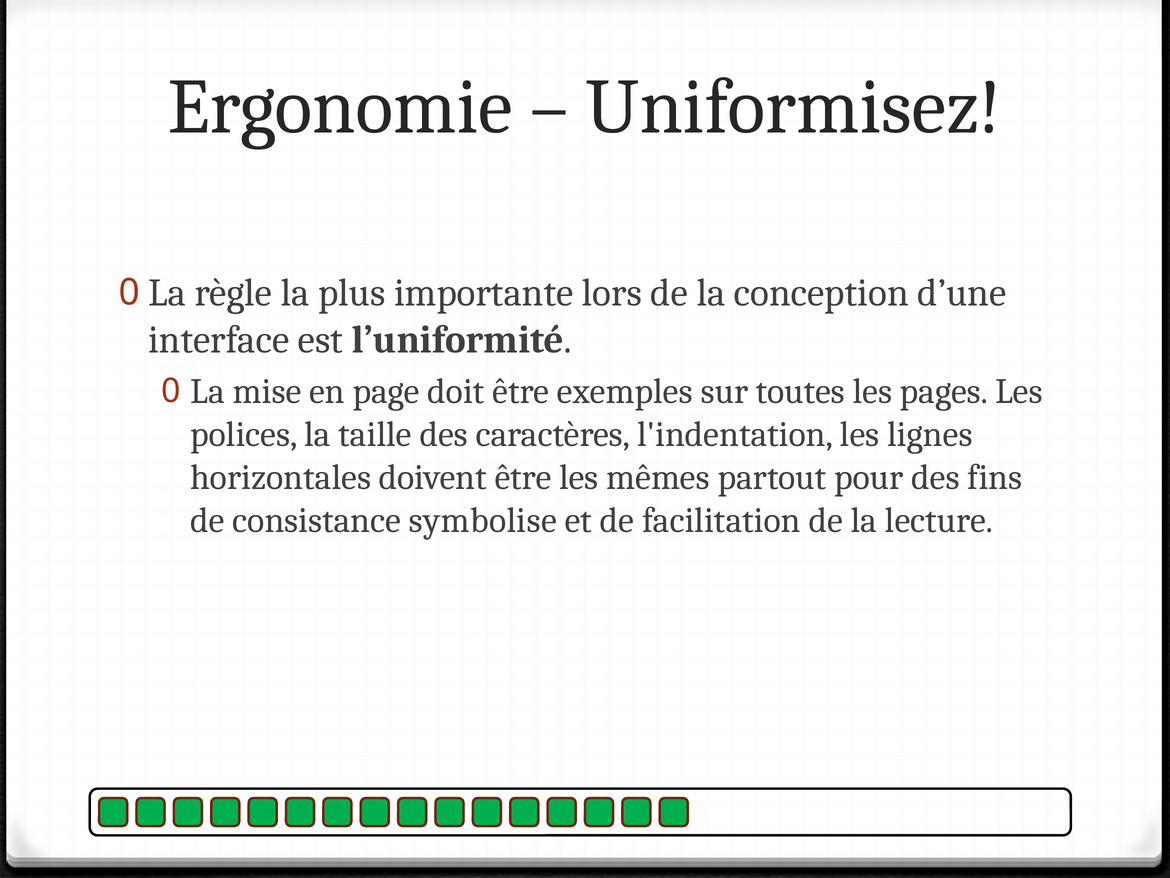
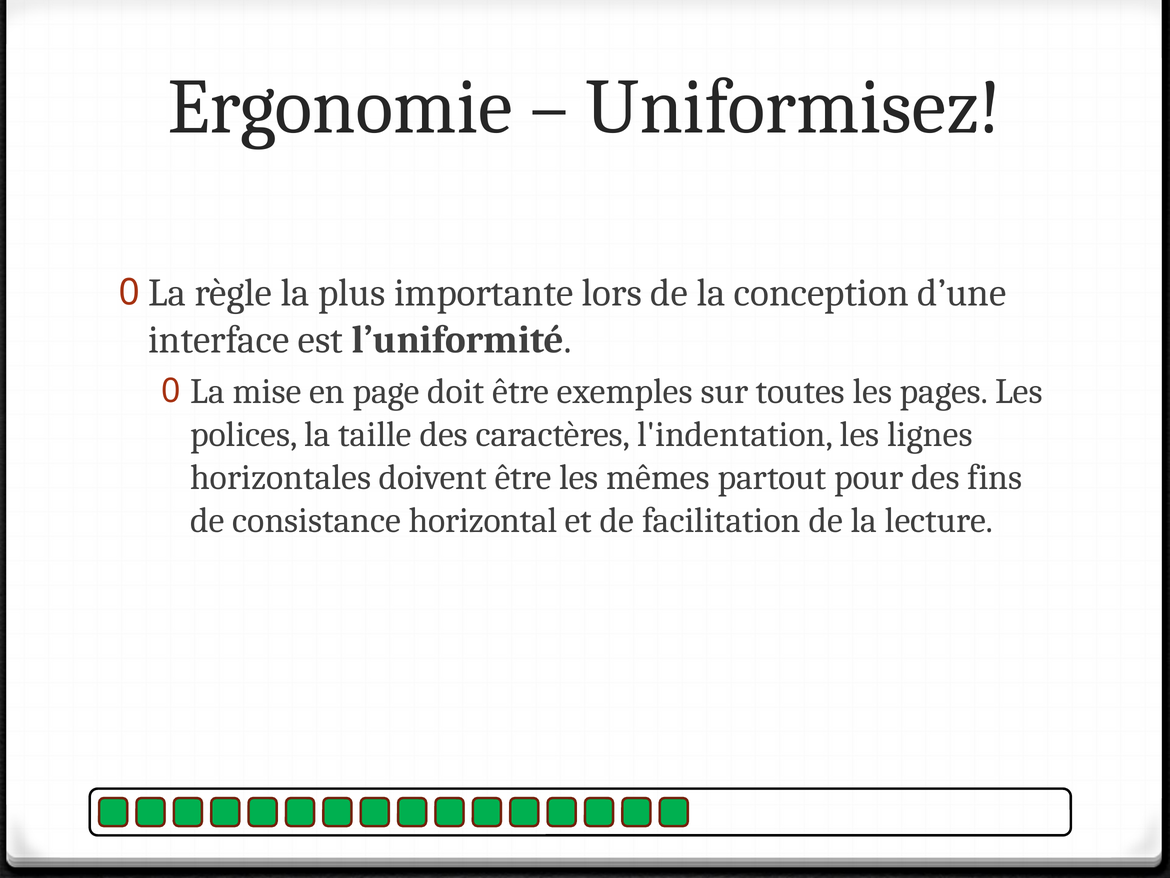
symbolise: symbolise -> horizontal
